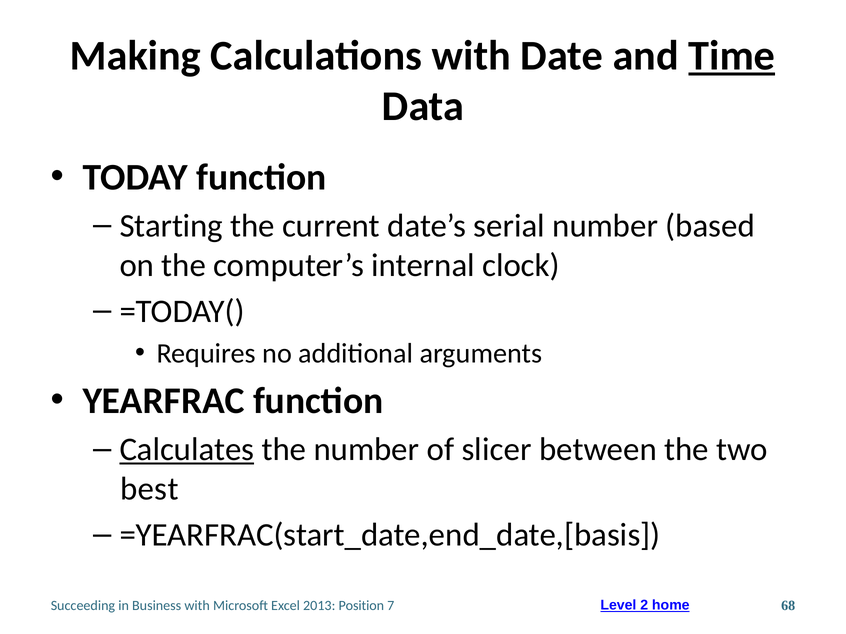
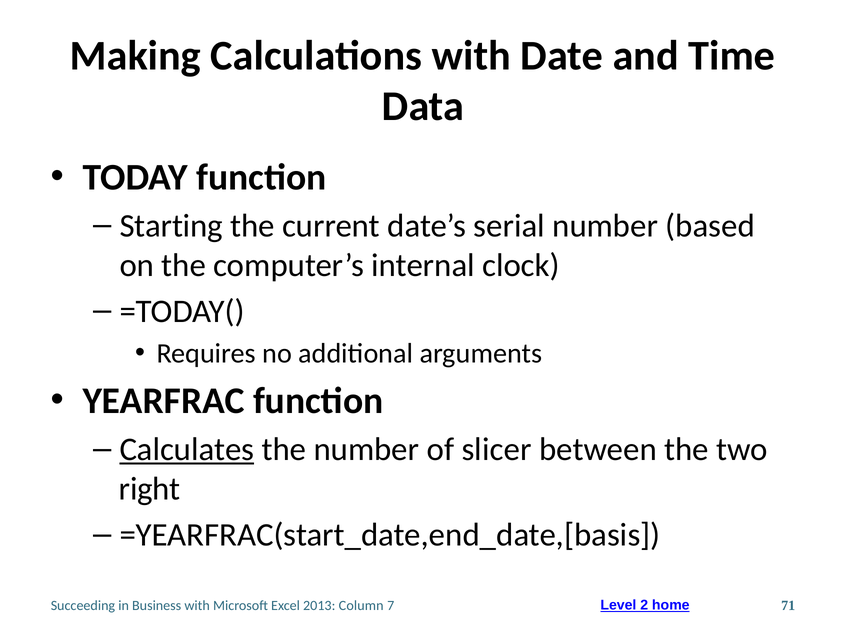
Time underline: present -> none
best: best -> right
Position: Position -> Column
68: 68 -> 71
